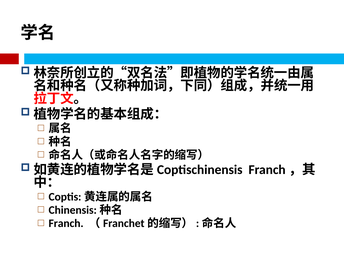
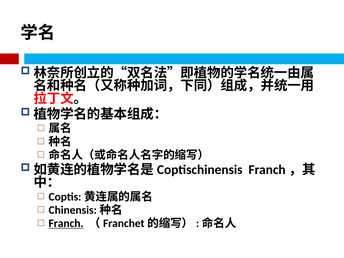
Franch underline: none -> present
